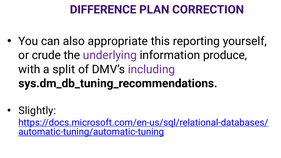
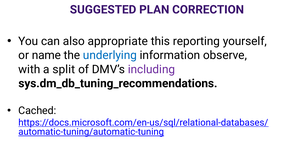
DIFFERENCE: DIFFERENCE -> SUGGESTED
crude: crude -> name
underlying colour: purple -> blue
produce: produce -> observe
Slightly: Slightly -> Cached
